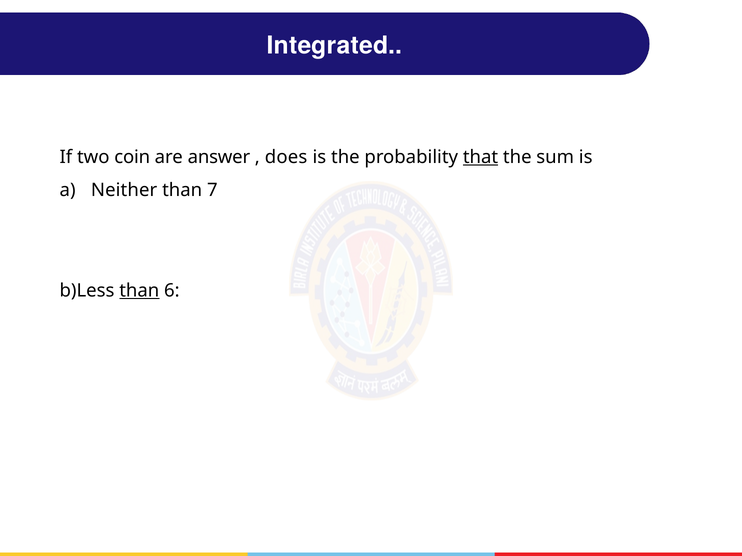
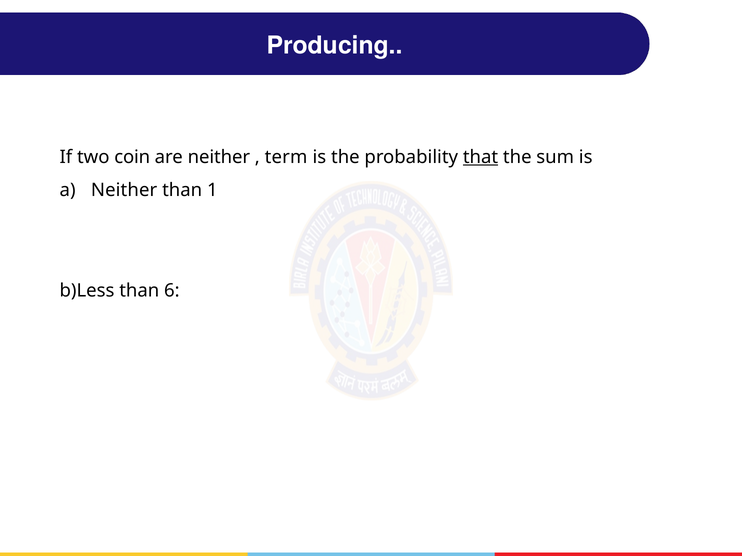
Integrated: Integrated -> Producing
are answer: answer -> neither
does: does -> term
7: 7 -> 1
than at (139, 291) underline: present -> none
